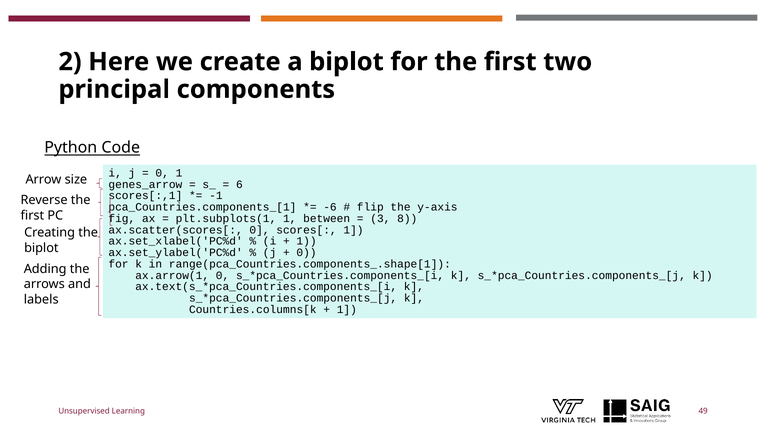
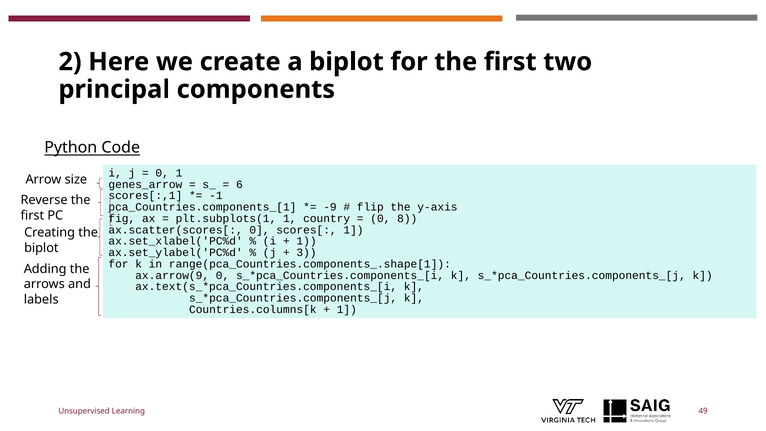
-6: -6 -> -9
between: between -> country
3 at (380, 218): 3 -> 0
0 at (306, 253): 0 -> 3
ax.arrow(1: ax.arrow(1 -> ax.arrow(9
